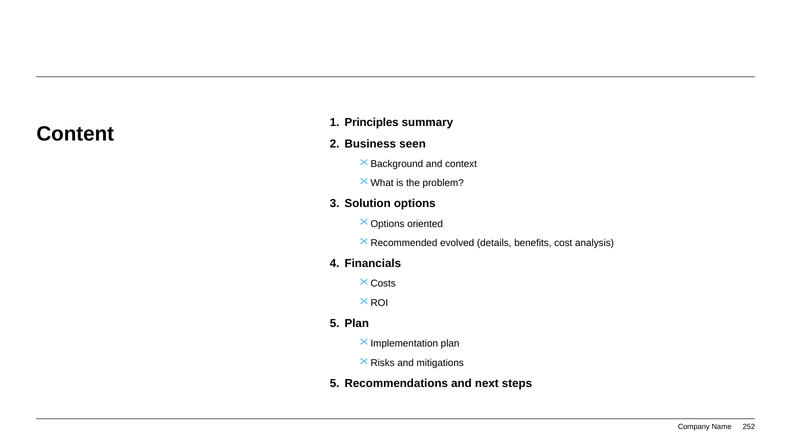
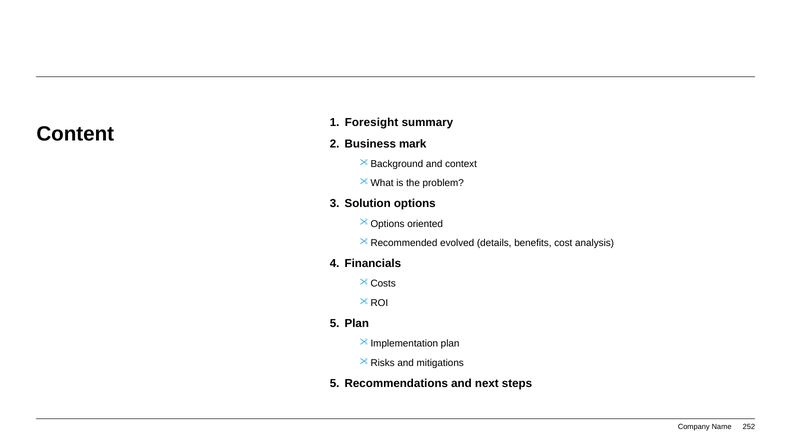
Principles: Principles -> Foresight
seen: seen -> mark
